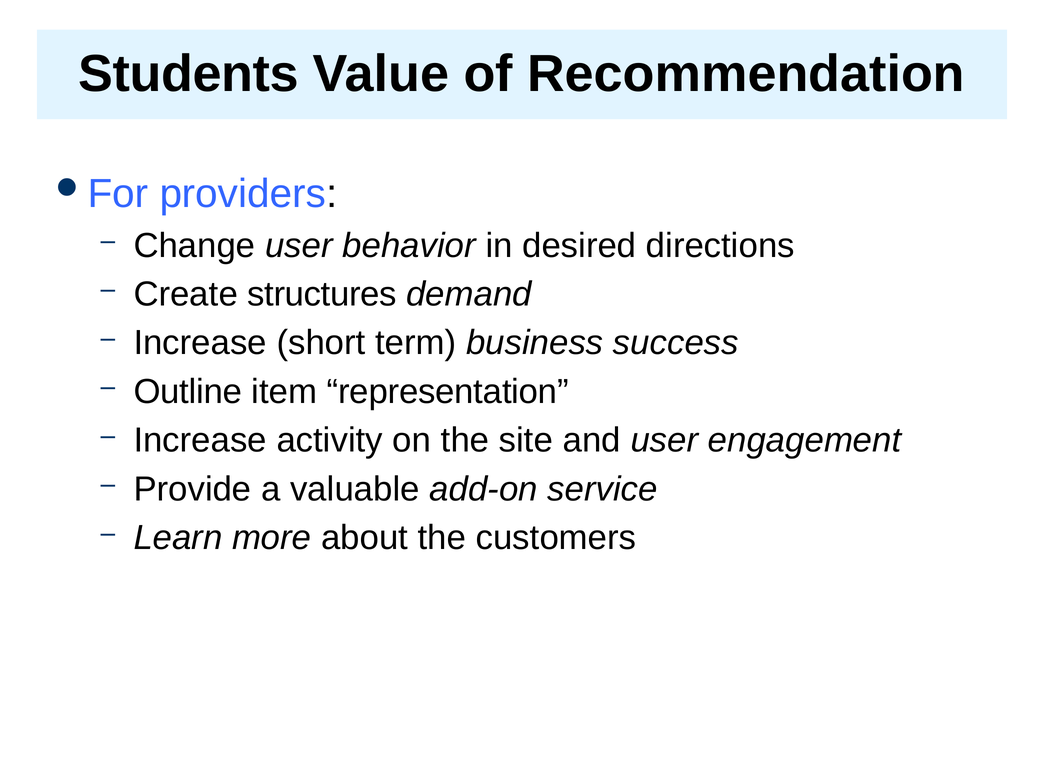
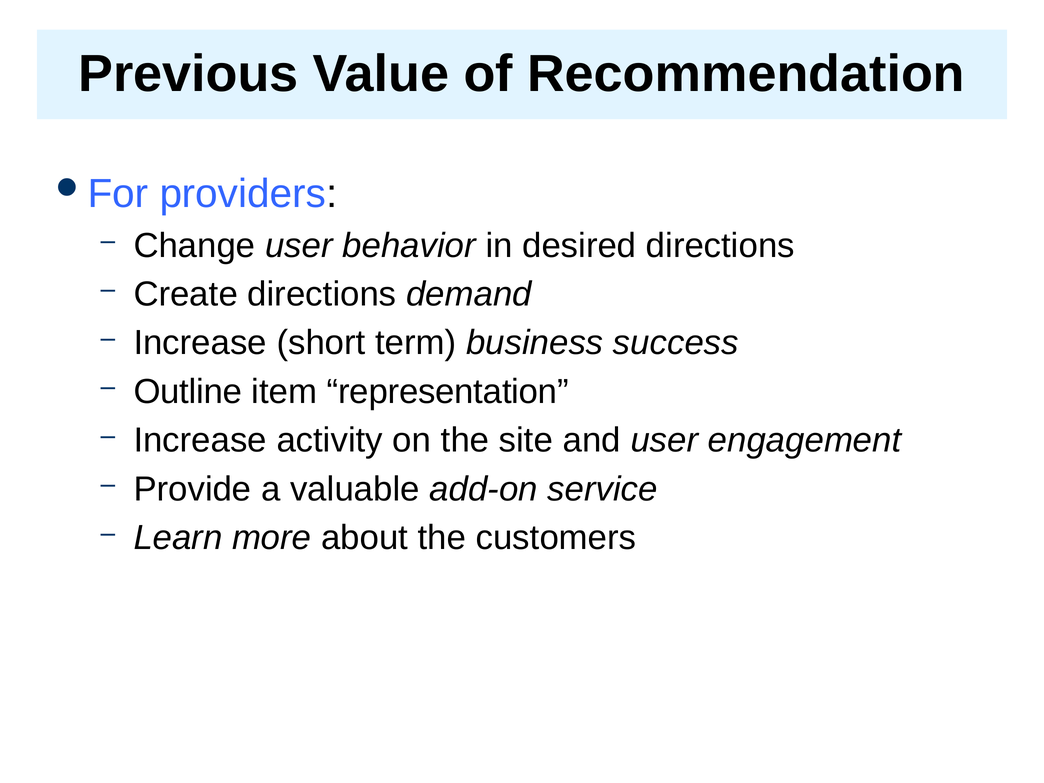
Students: Students -> Previous
Create structures: structures -> directions
